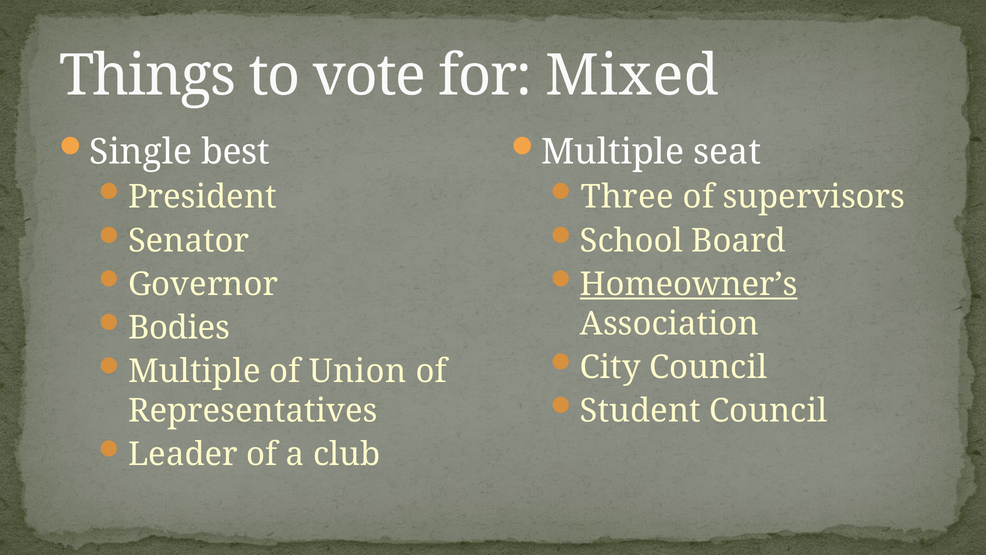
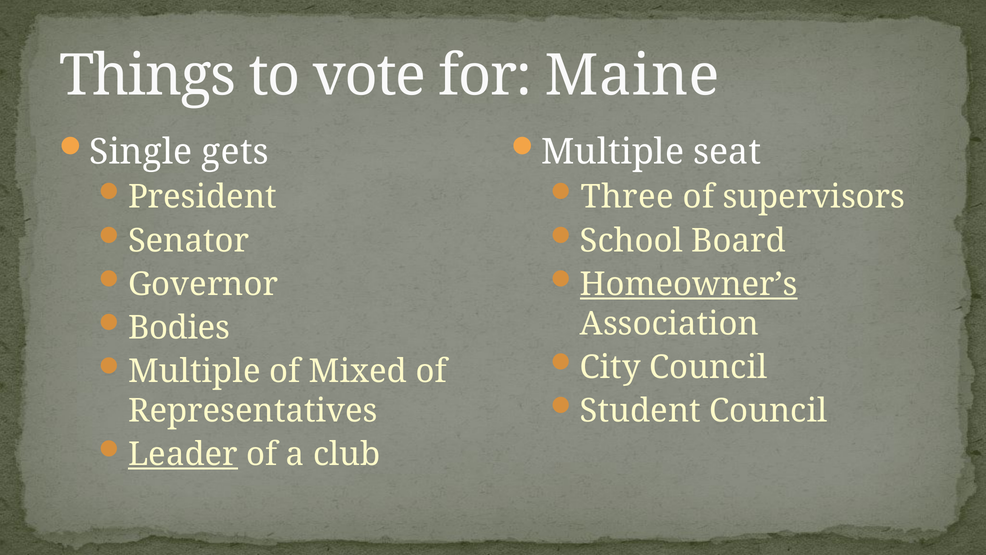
Mixed: Mixed -> Maine
best: best -> gets
Union: Union -> Mixed
Leader underline: none -> present
